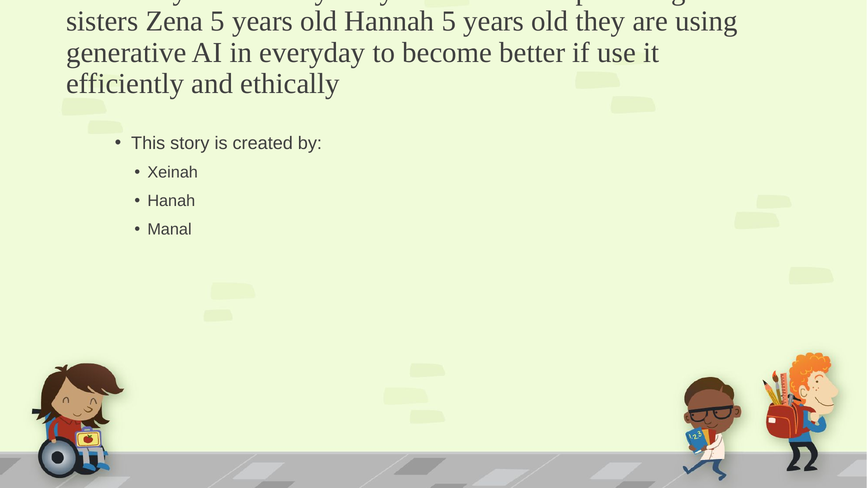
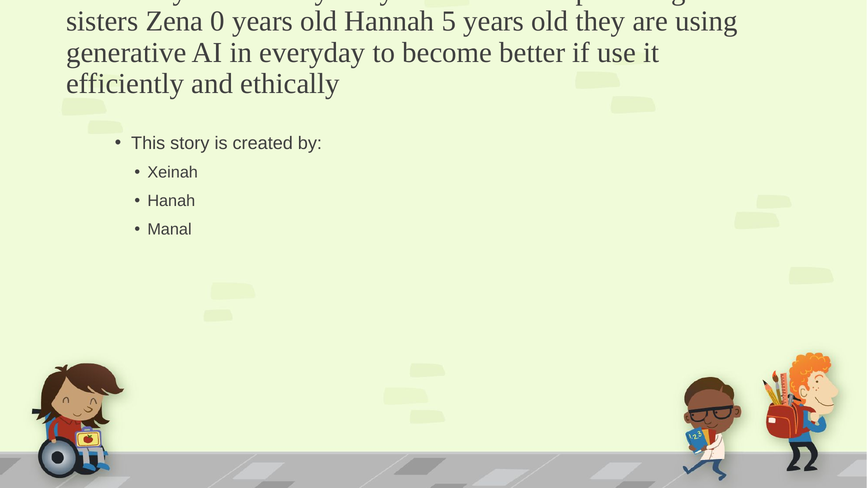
Zena 5: 5 -> 0
